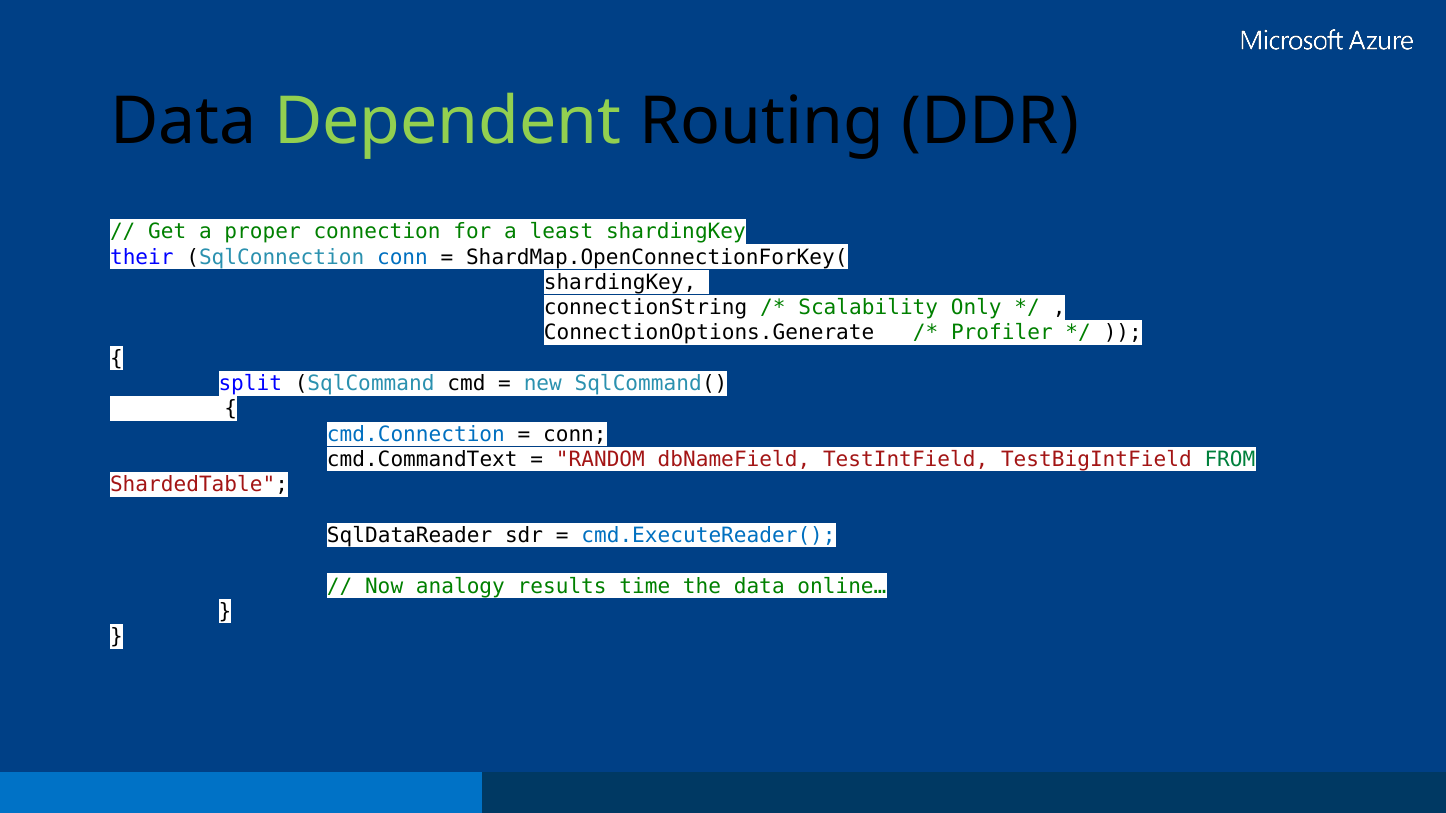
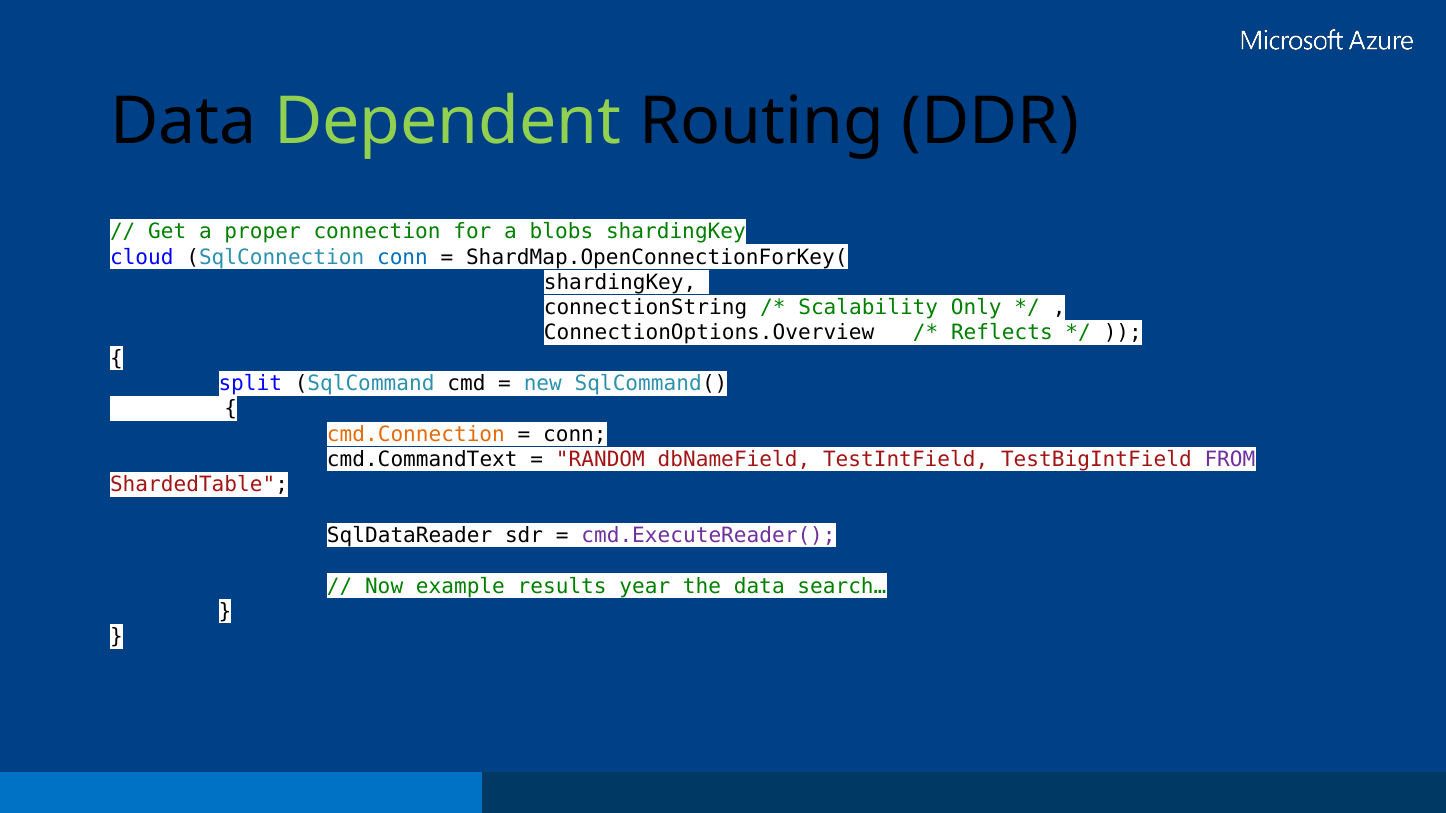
least: least -> blobs
their: their -> cloud
ConnectionOptions.Generate: ConnectionOptions.Generate -> ConnectionOptions.Overview
Profiler: Profiler -> Reflects
cmd.Connection colour: blue -> orange
FROM colour: green -> purple
cmd.ExecuteReader( colour: blue -> purple
analogy: analogy -> example
time: time -> year
online…: online… -> search…
